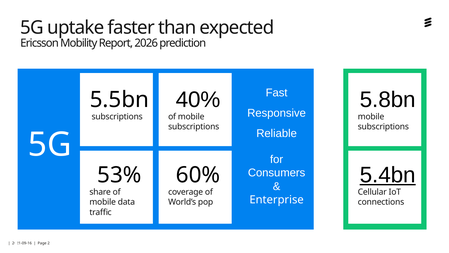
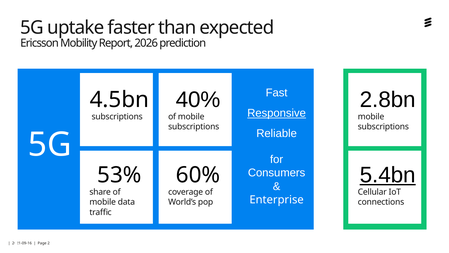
5.8bn: 5.8bn -> 2.8bn
5.5bn: 5.5bn -> 4.5bn
Responsive underline: none -> present
